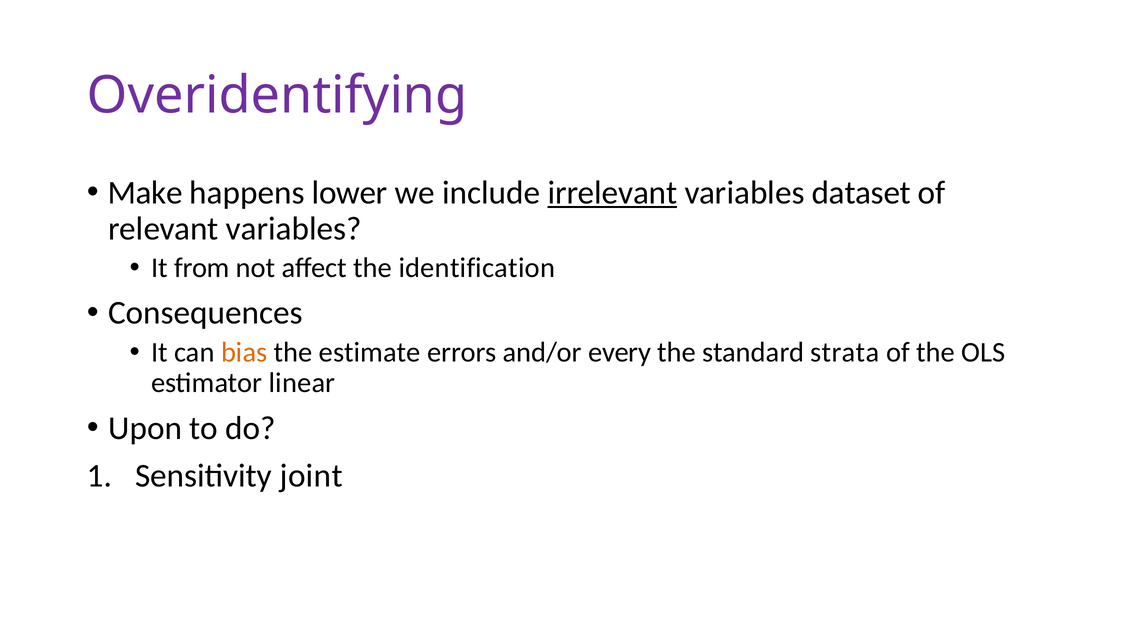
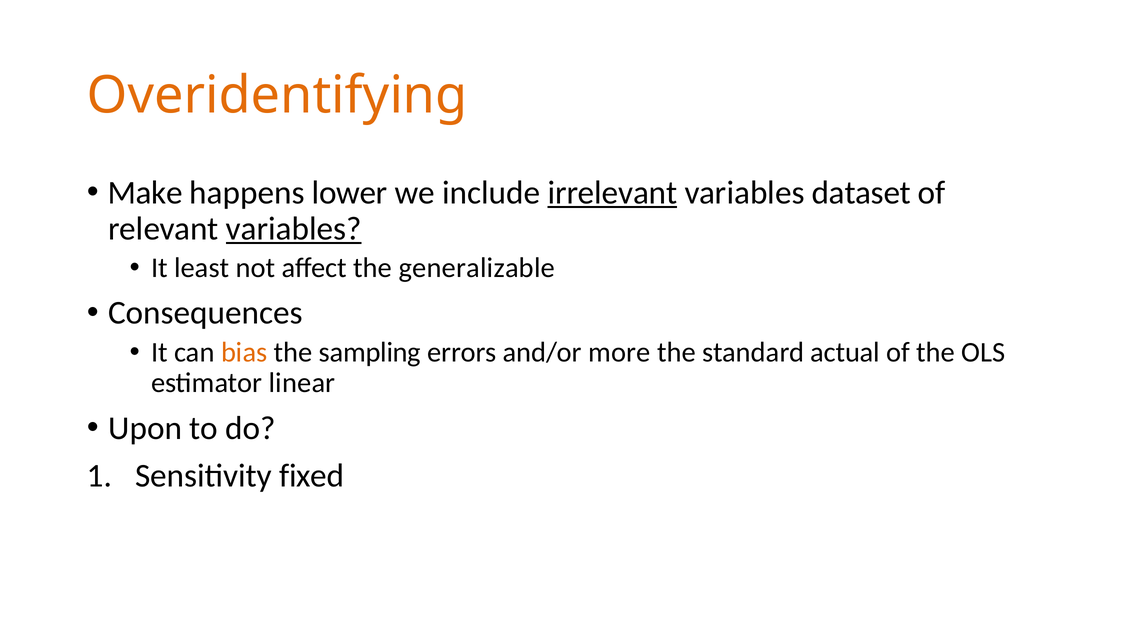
Overidentifying colour: purple -> orange
variables at (294, 229) underline: none -> present
from: from -> least
identification: identification -> generalizable
estimate: estimate -> sampling
every: every -> more
strata: strata -> actual
joint: joint -> fixed
